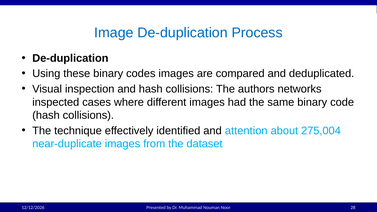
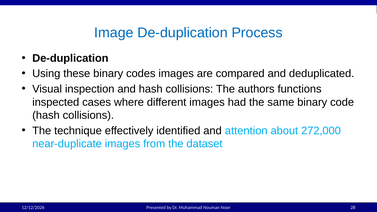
networks: networks -> functions
275,004: 275,004 -> 272,000
